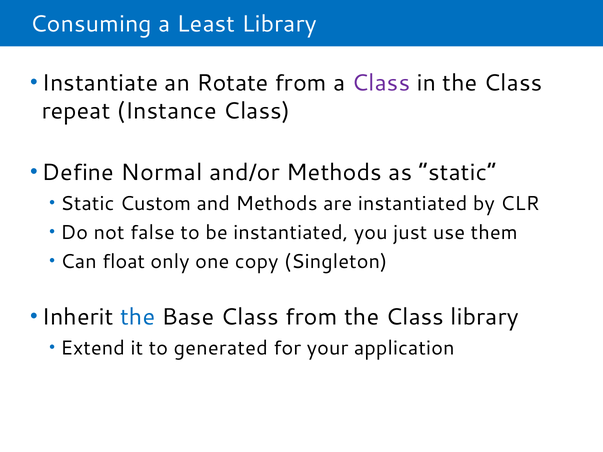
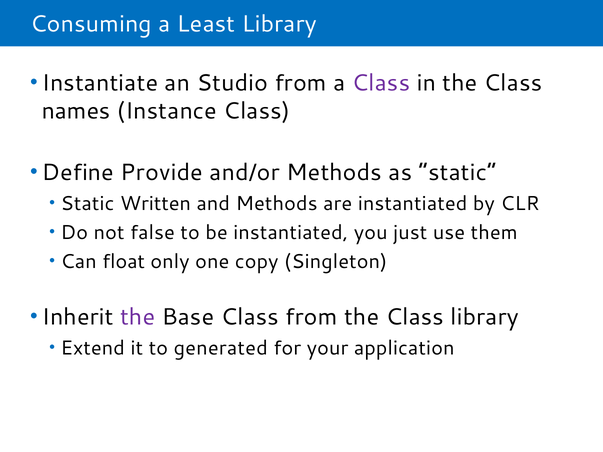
Rotate: Rotate -> Studio
repeat: repeat -> names
Normal: Normal -> Provide
Custom: Custom -> Written
the at (138, 317) colour: blue -> purple
